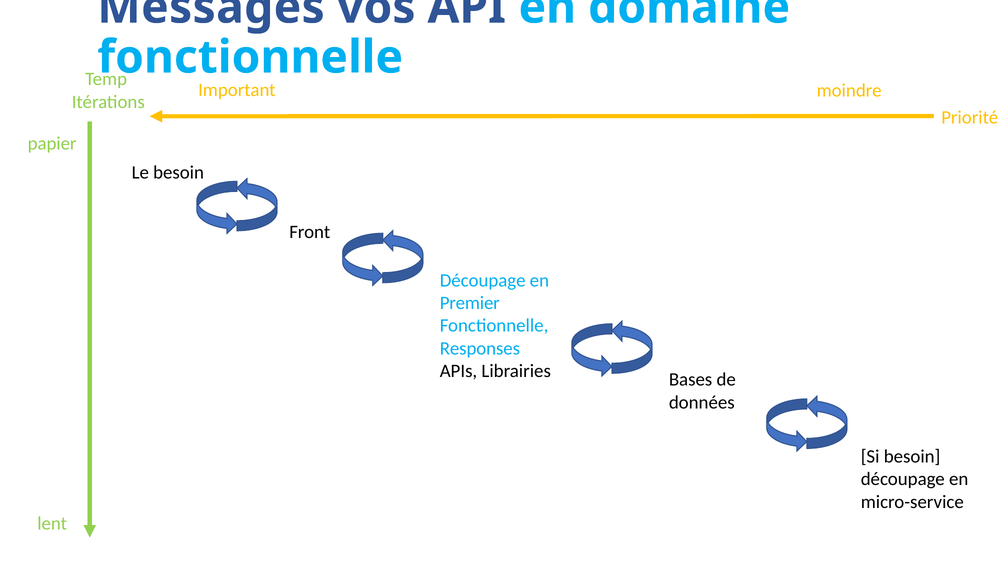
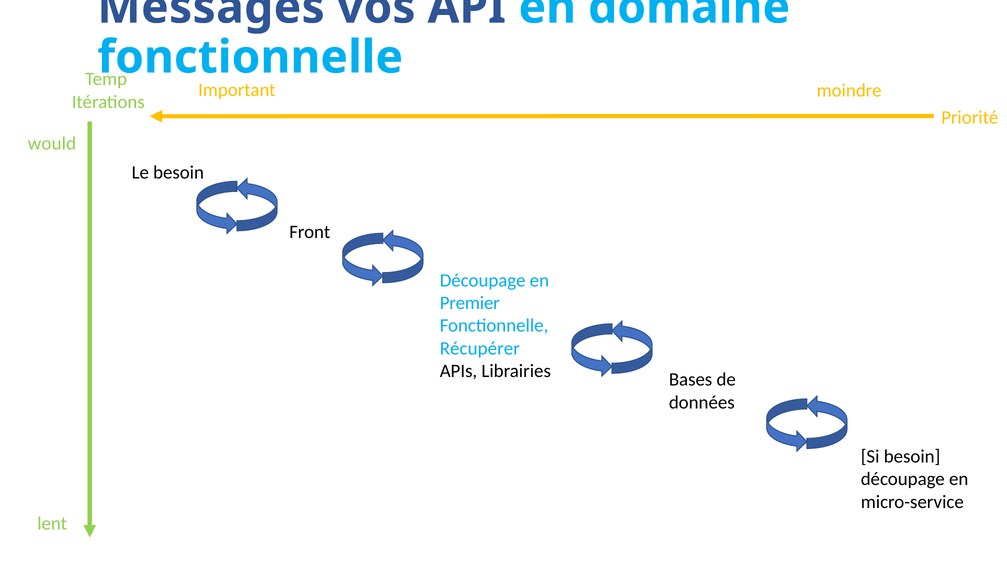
papier: papier -> would
Responses: Responses -> Récupérer
